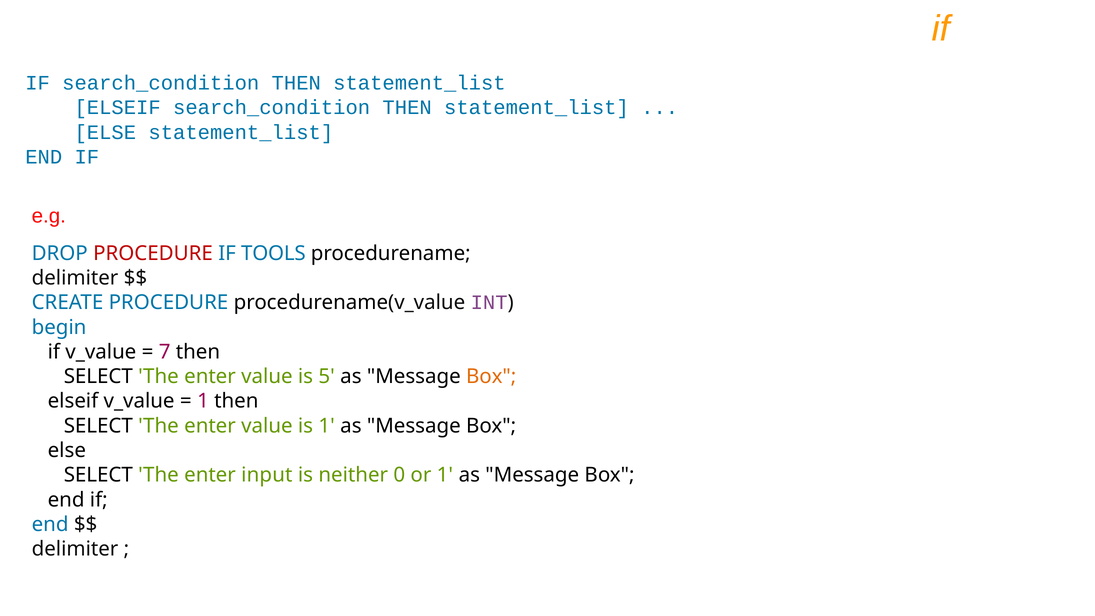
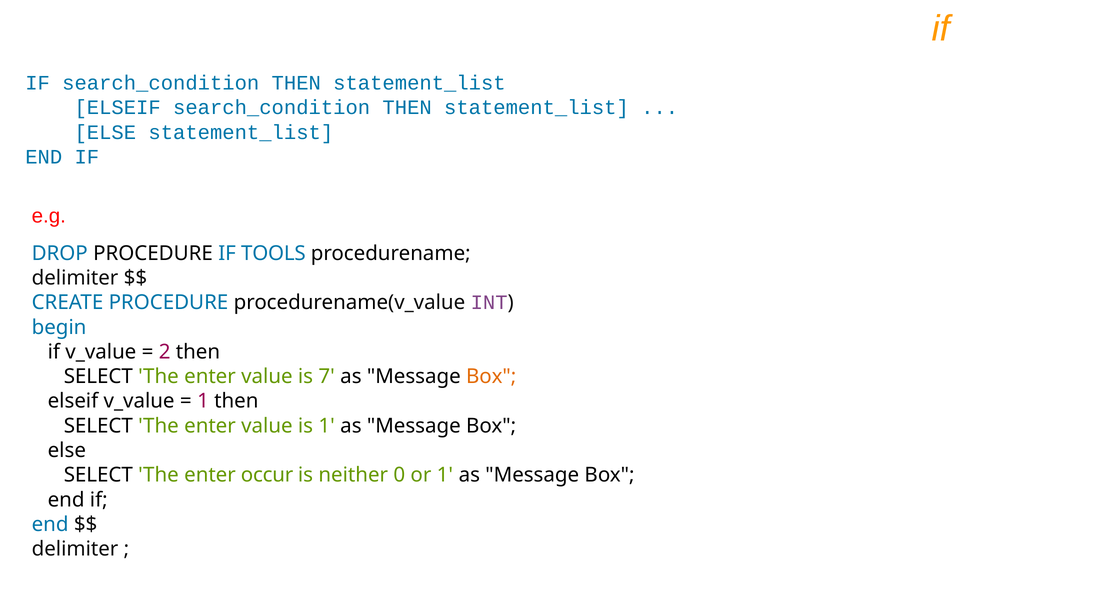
PROCEDURE at (153, 253) colour: red -> black
7: 7 -> 2
5: 5 -> 7
input: input -> occur
